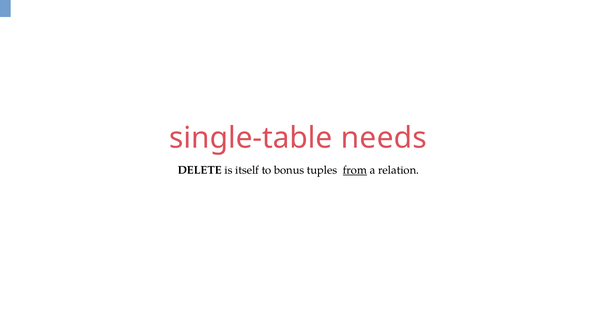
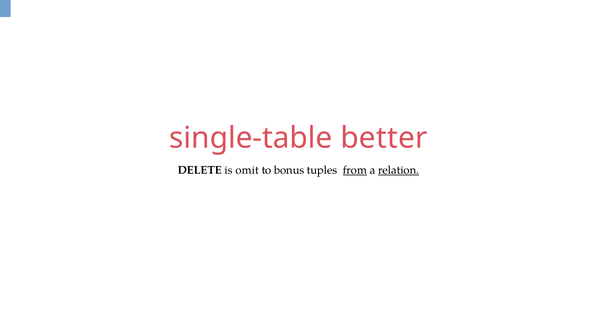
needs: needs -> better
itself: itself -> omit
relation underline: none -> present
